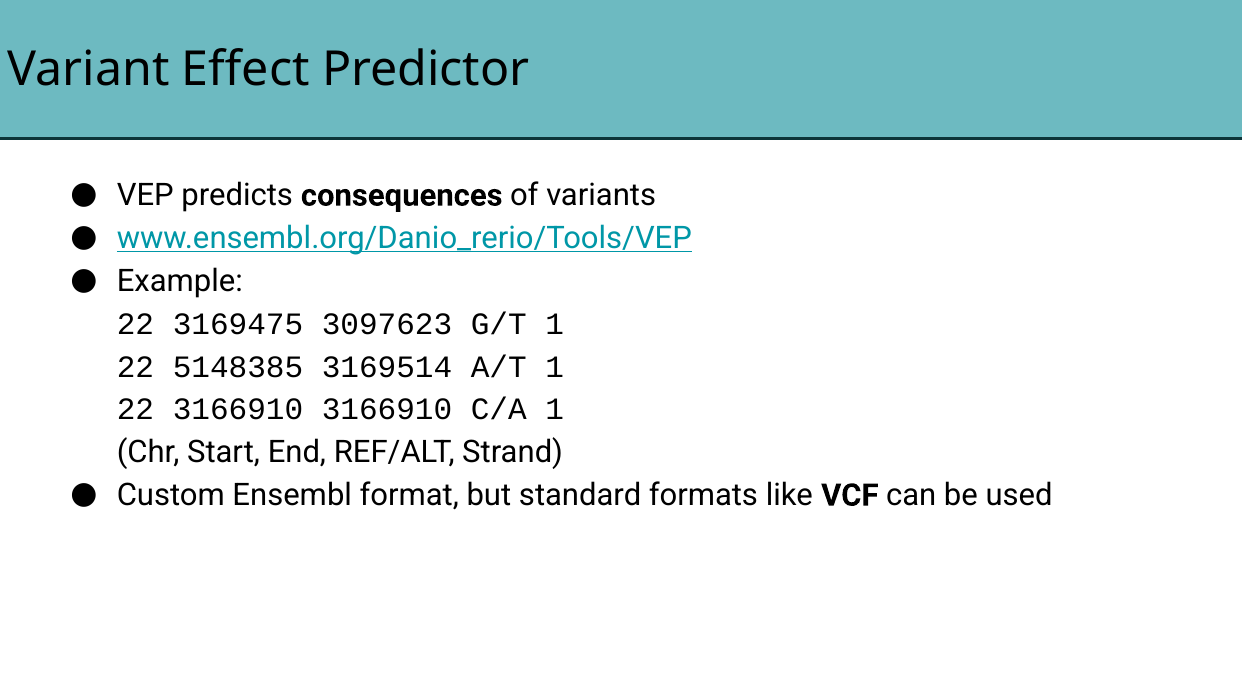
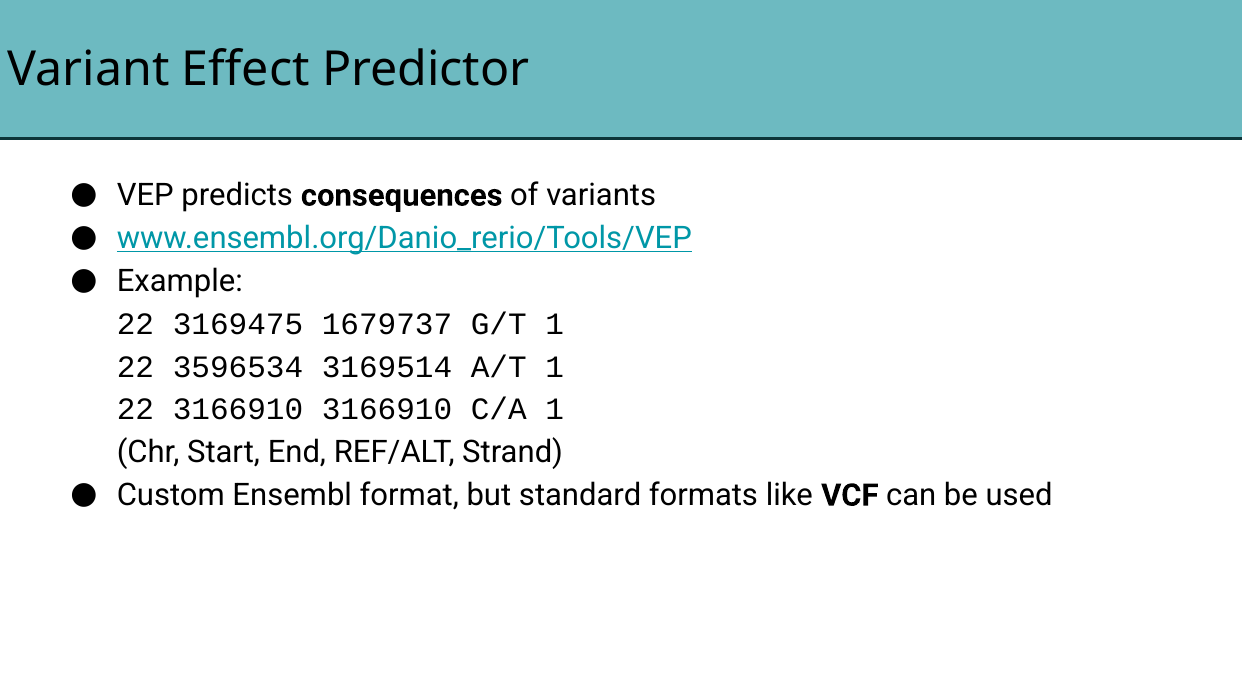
3097623: 3097623 -> 1679737
5148385: 5148385 -> 3596534
